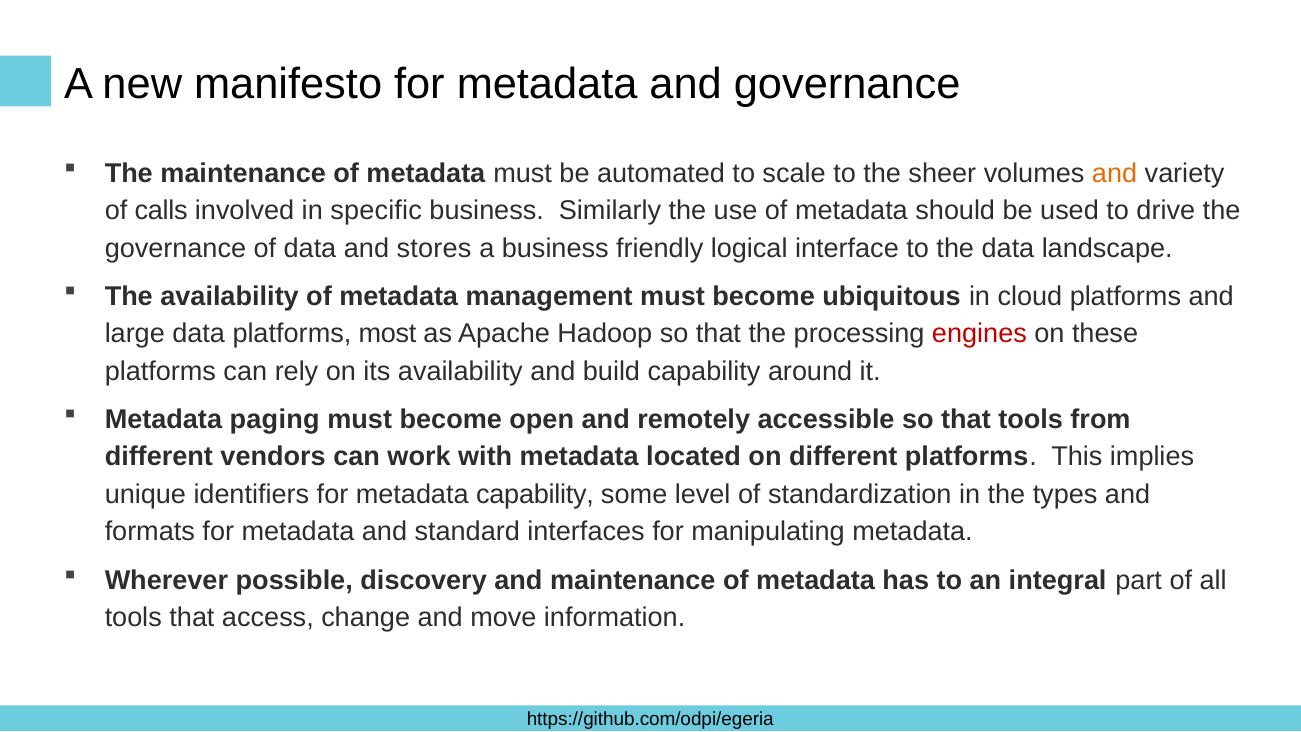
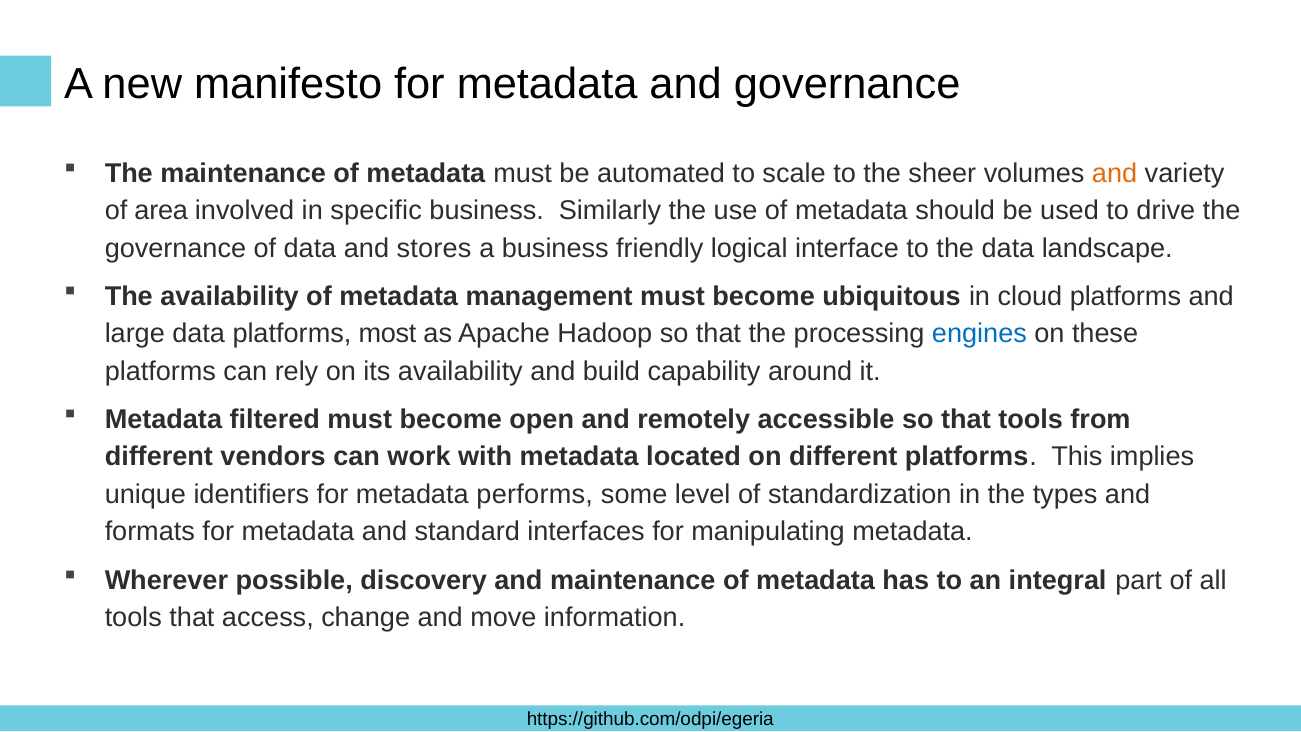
calls: calls -> area
engines colour: red -> blue
paging: paging -> filtered
metadata capability: capability -> performs
